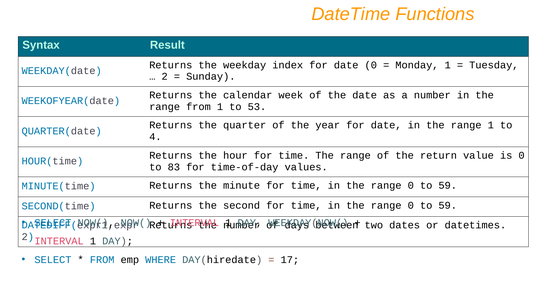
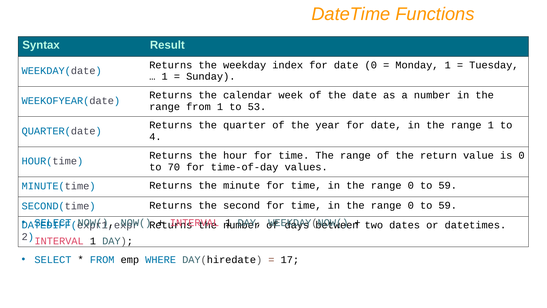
2 at (165, 77): 2 -> 1
83: 83 -> 70
